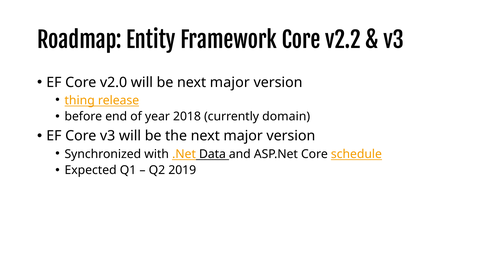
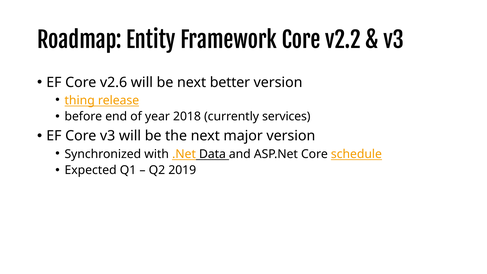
v2.0: v2.0 -> v2.6
be next major: major -> better
domain: domain -> services
